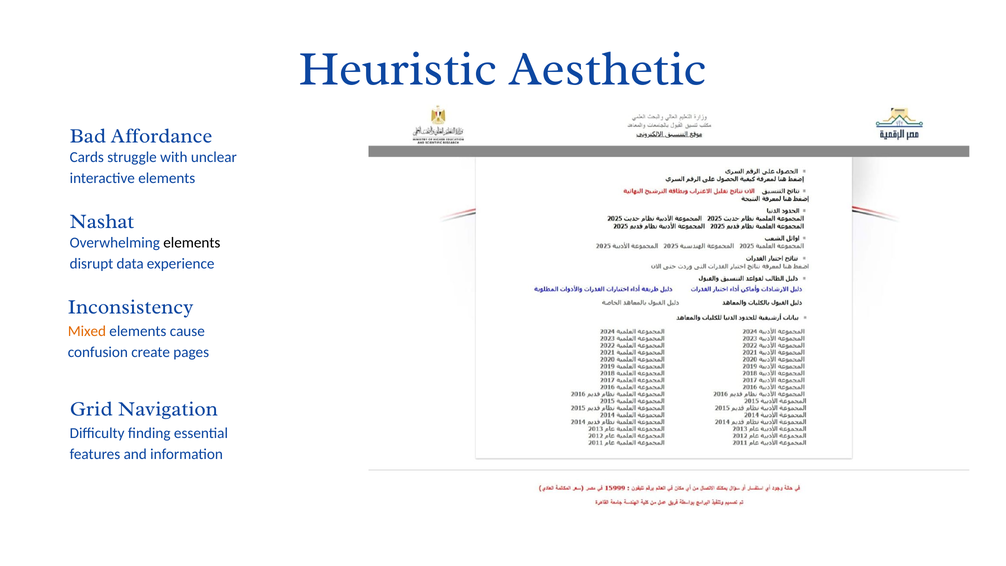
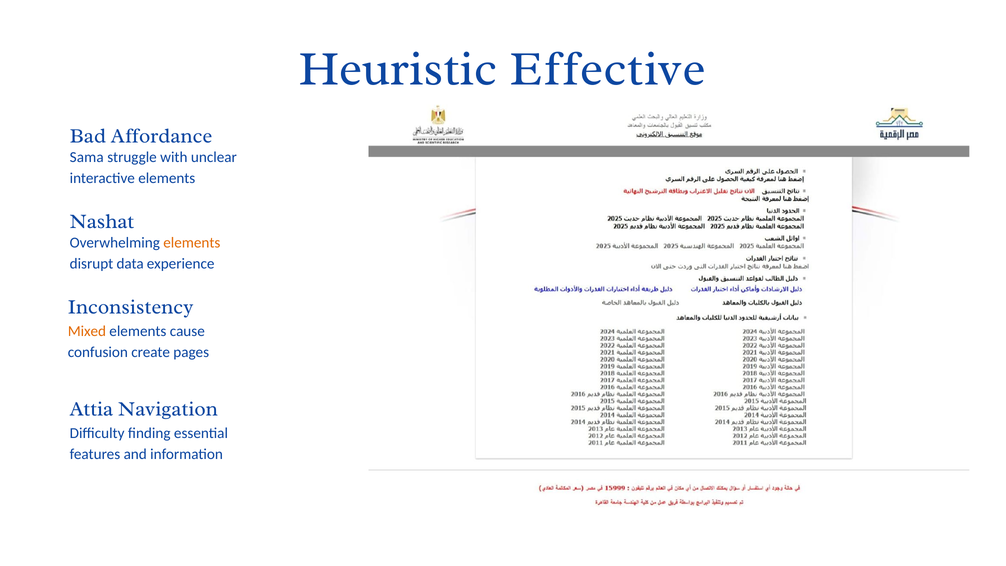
Aesthetic: Aesthetic -> Effective
Cards: Cards -> Sama
elements at (192, 243) colour: black -> orange
Grid: Grid -> Attia
